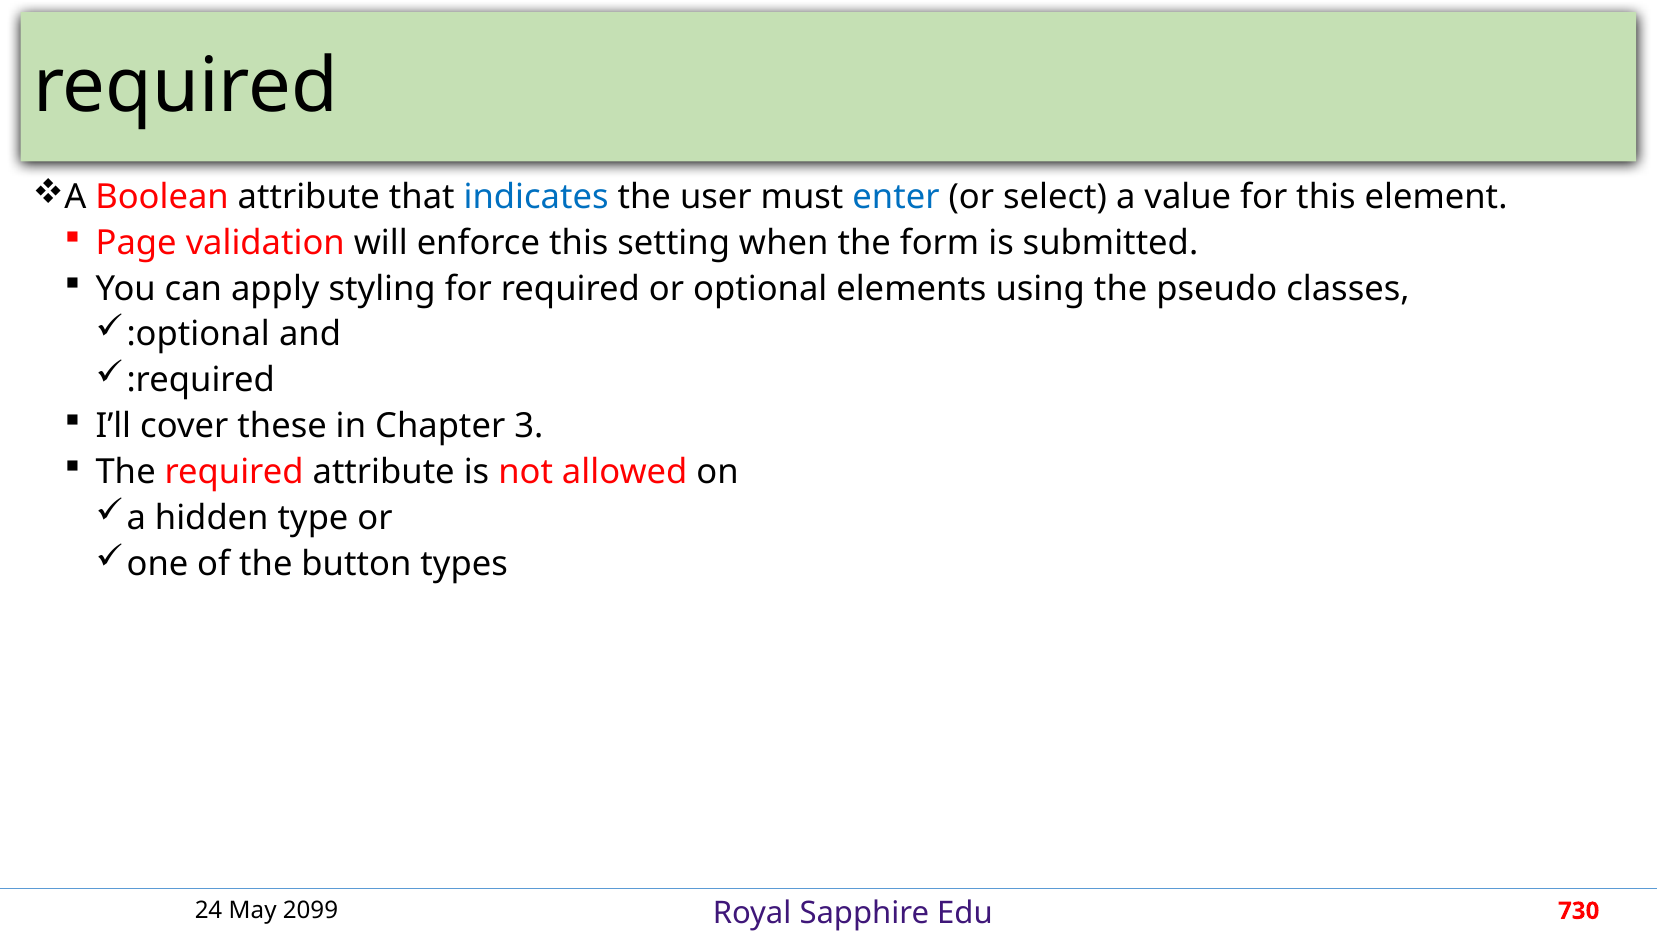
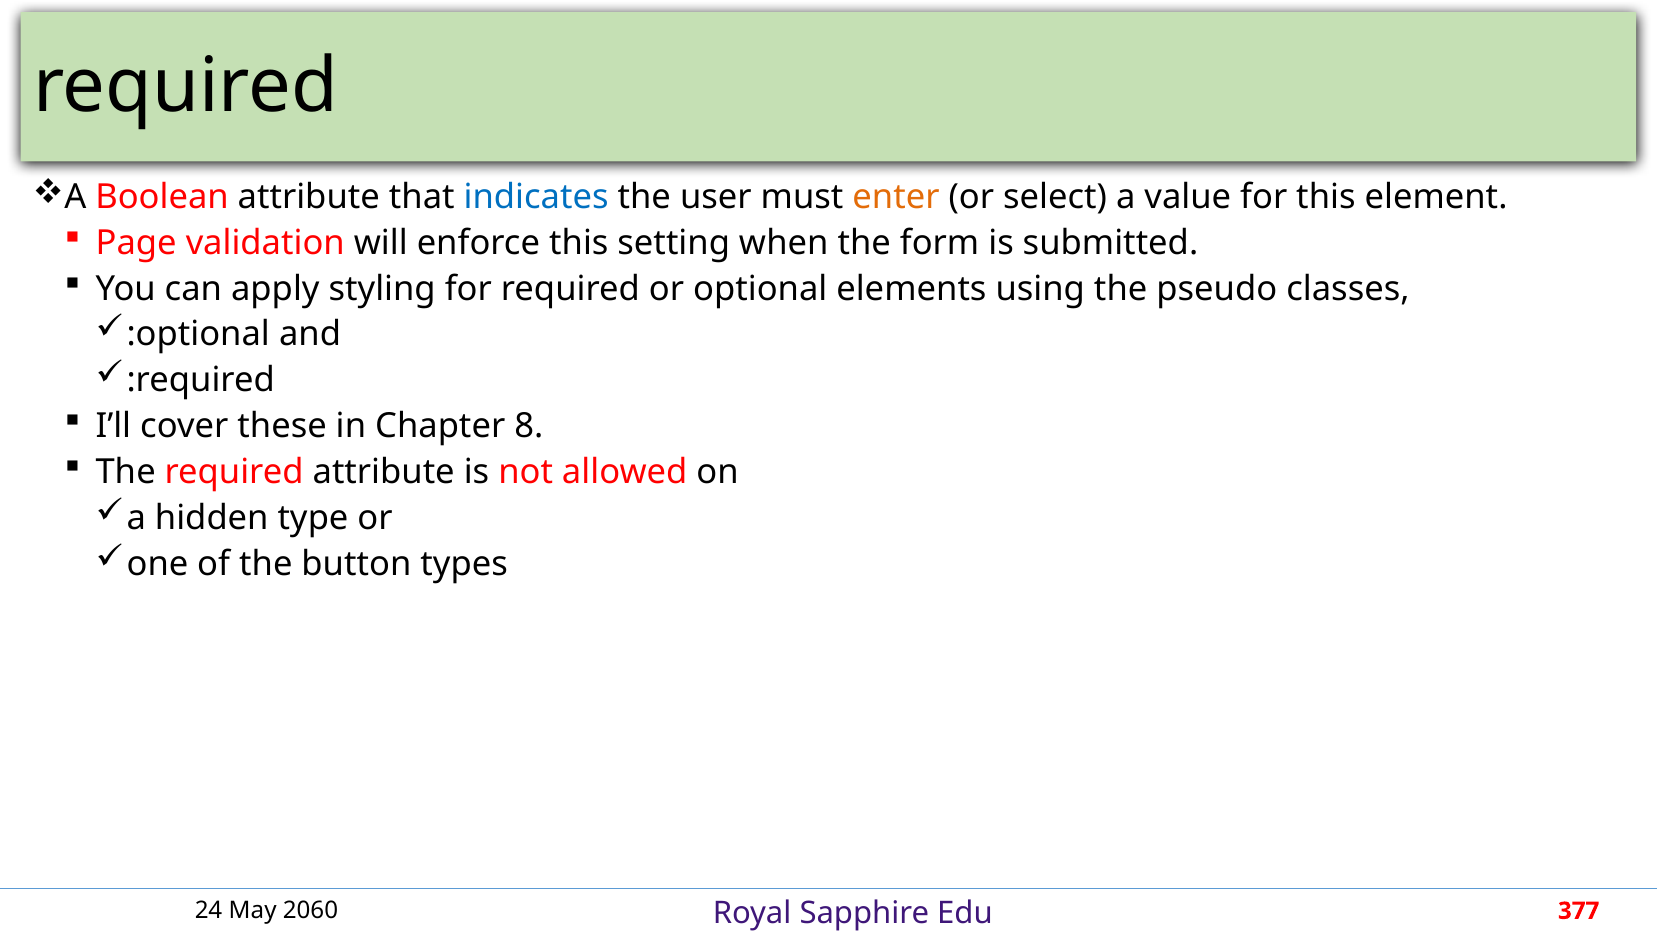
enter colour: blue -> orange
3: 3 -> 8
2099: 2099 -> 2060
730: 730 -> 377
